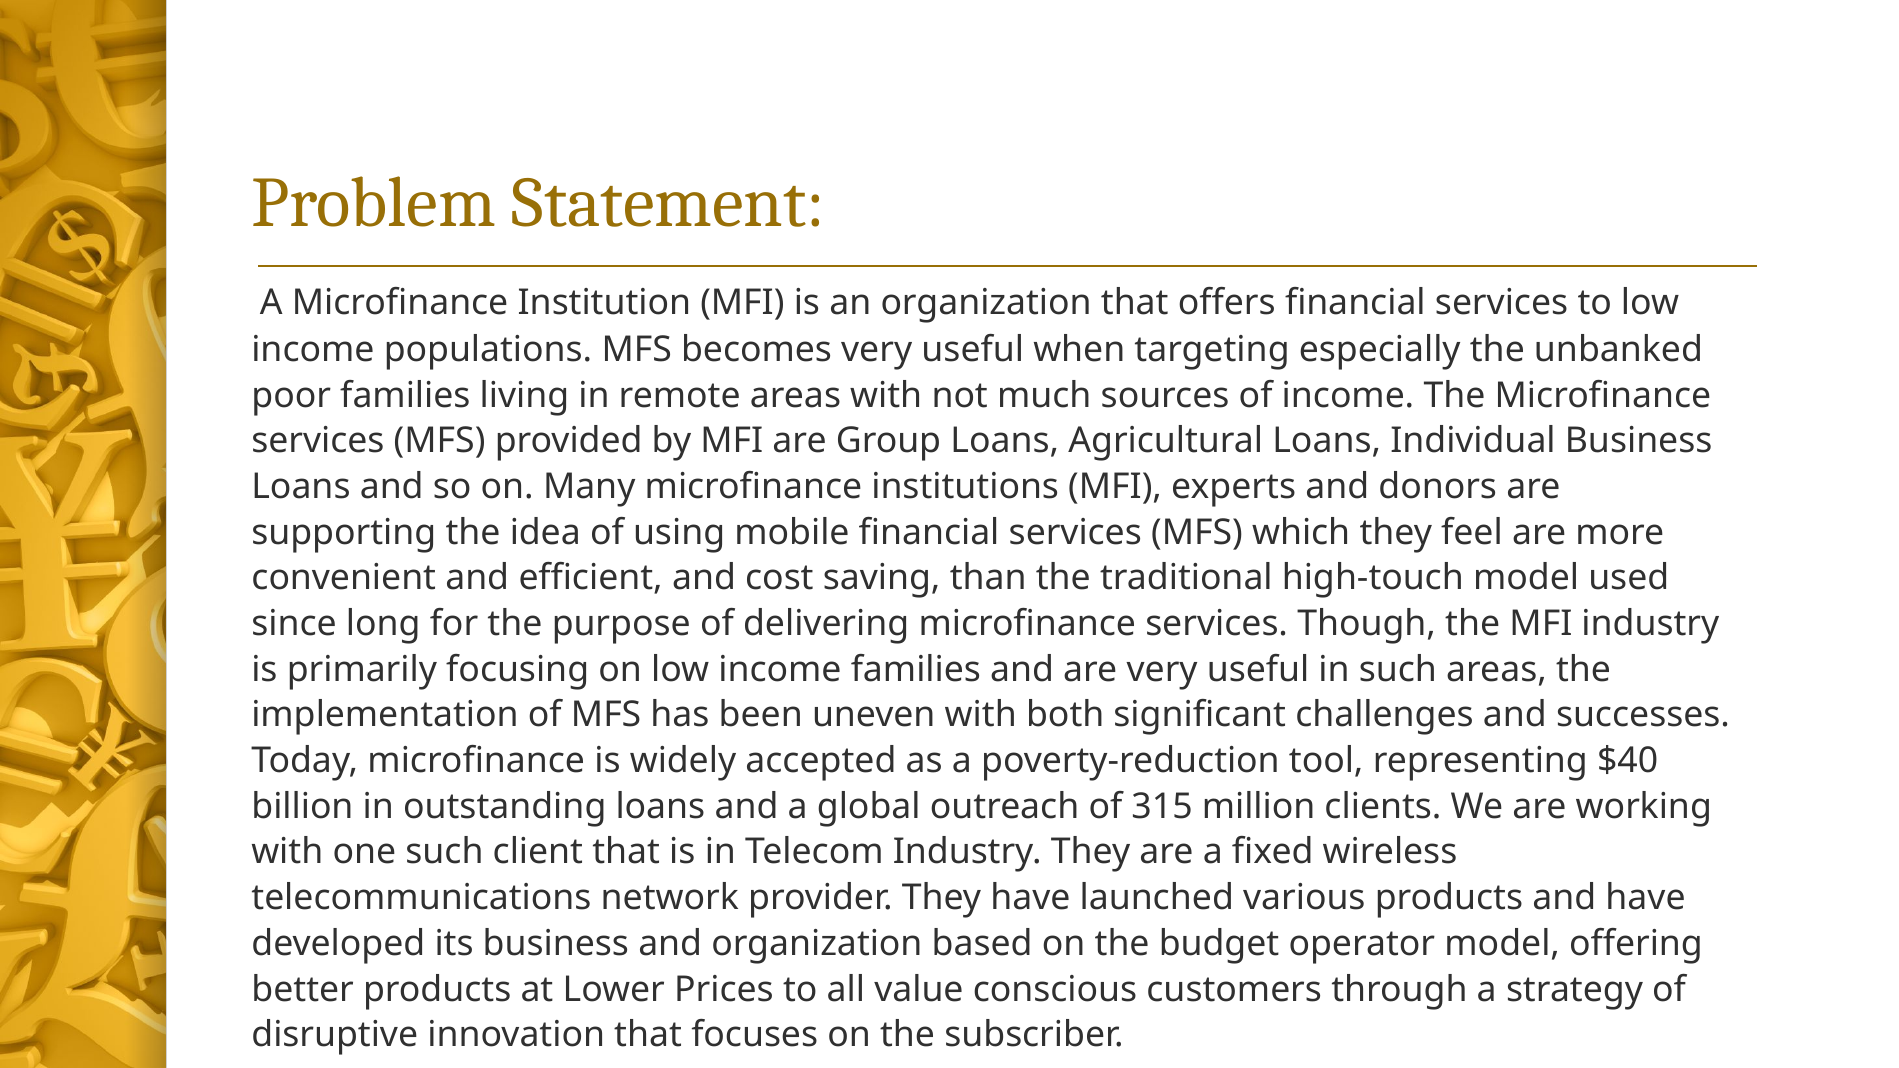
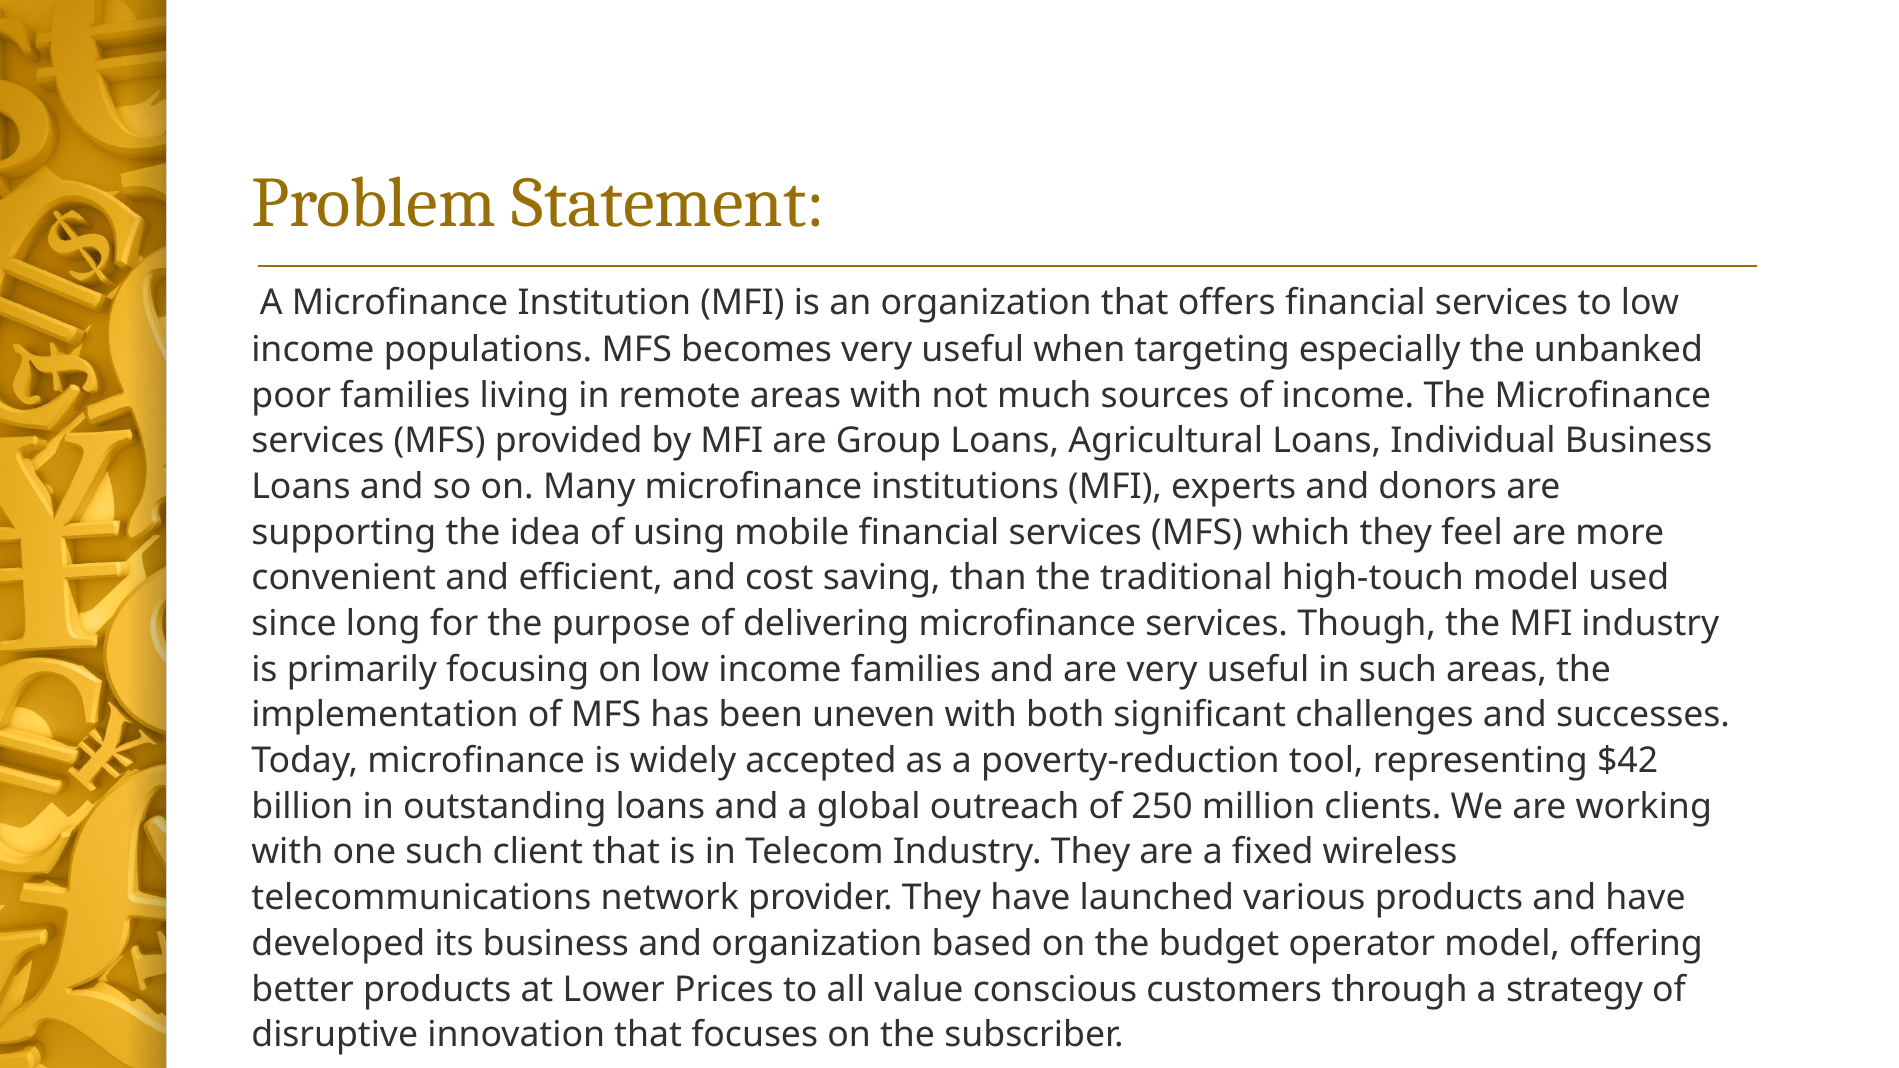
$40: $40 -> $42
315: 315 -> 250
